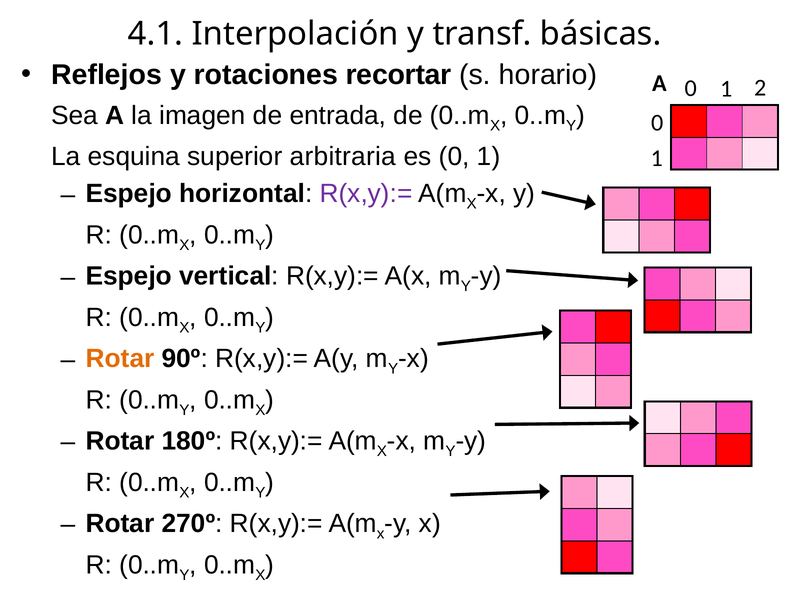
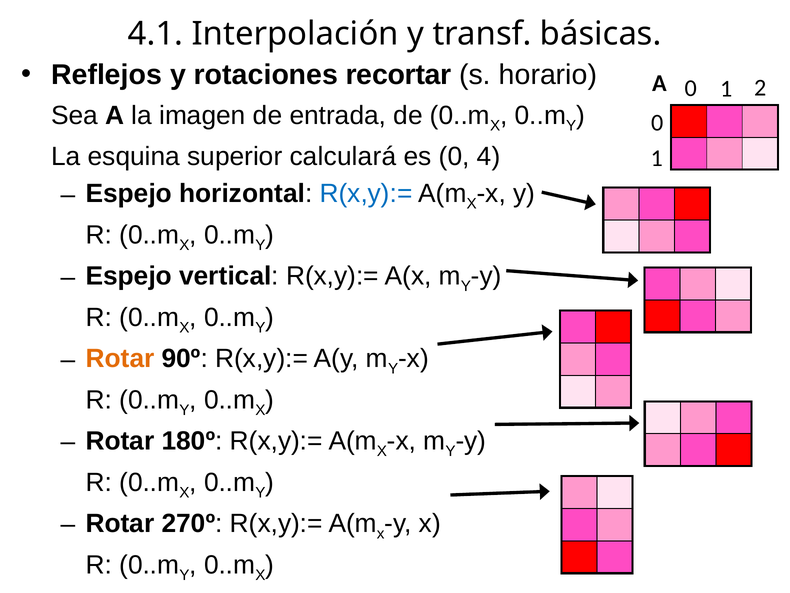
arbitraria: arbitraria -> calculará
es 0 1: 1 -> 4
R(x,y):= at (366, 193) colour: purple -> blue
